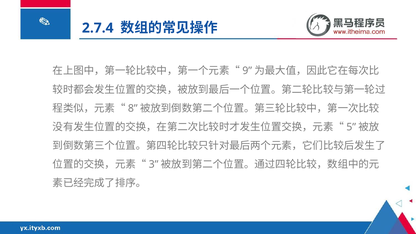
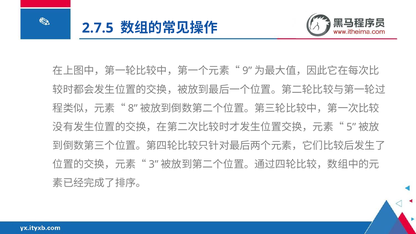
2.7.4: 2.7.4 -> 2.7.5
